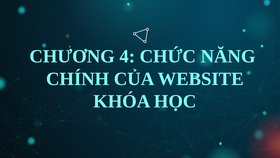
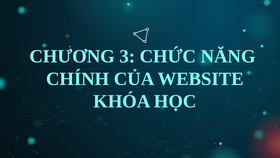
4: 4 -> 3
